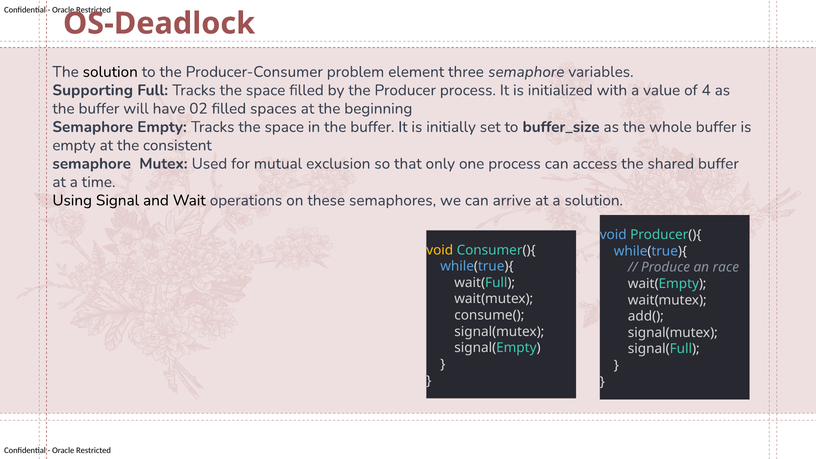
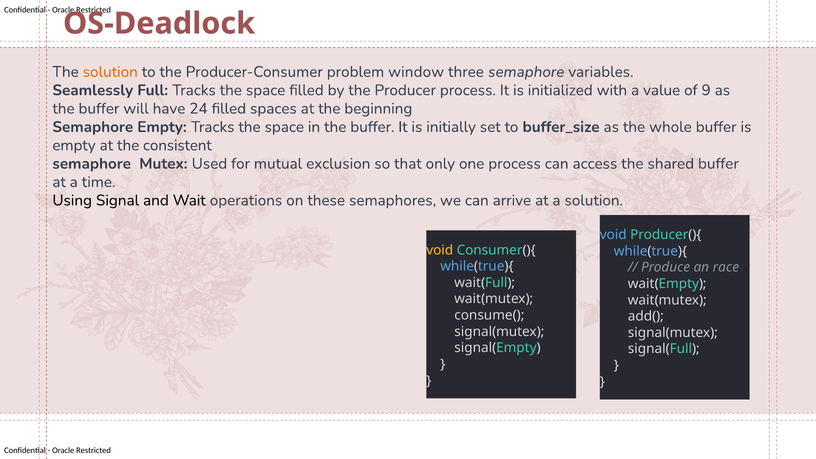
solution at (110, 72) colour: black -> orange
element: element -> window
Supporting: Supporting -> Seamlessly
4: 4 -> 9
02: 02 -> 24
